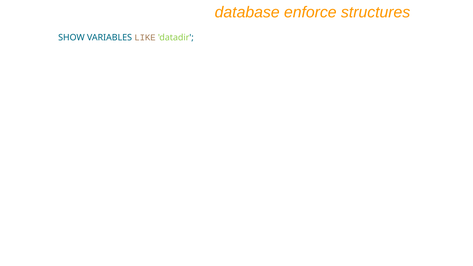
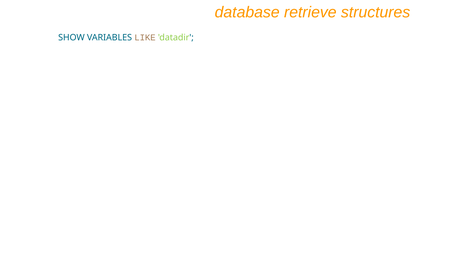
enforce: enforce -> retrieve
